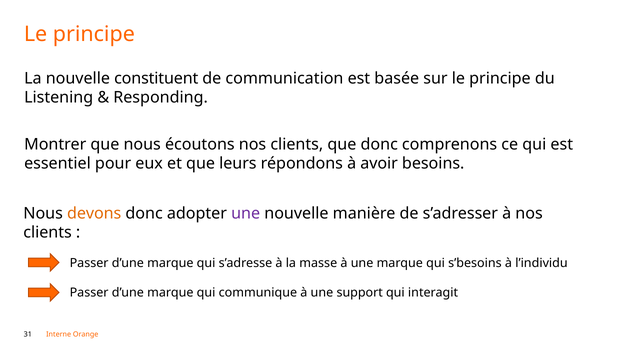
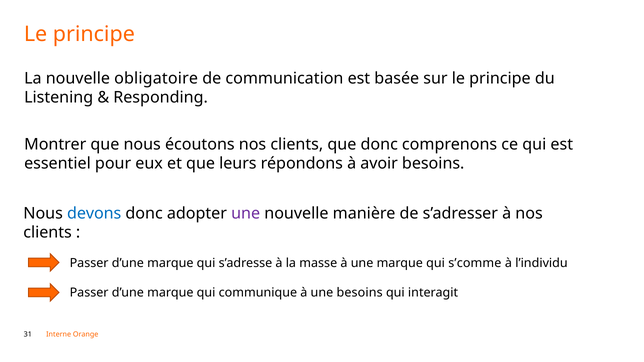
constituent: constituent -> obligatoire
devons colour: orange -> blue
s’besoins: s’besoins -> s’comme
une support: support -> besoins
